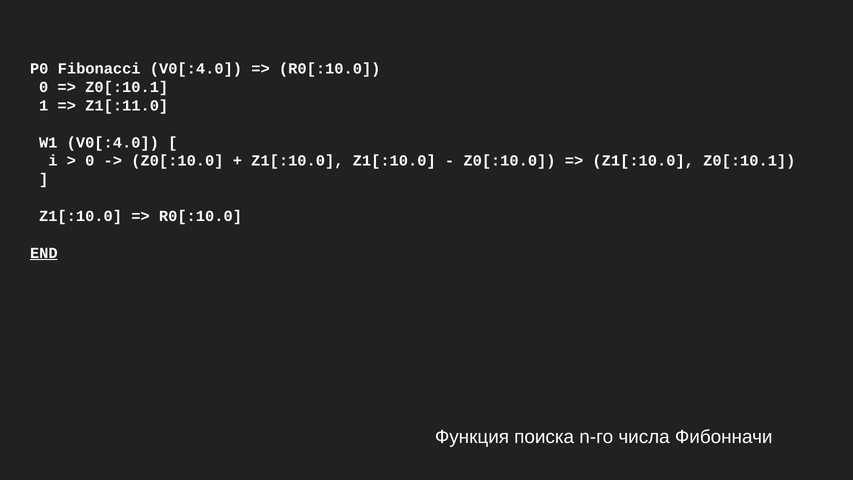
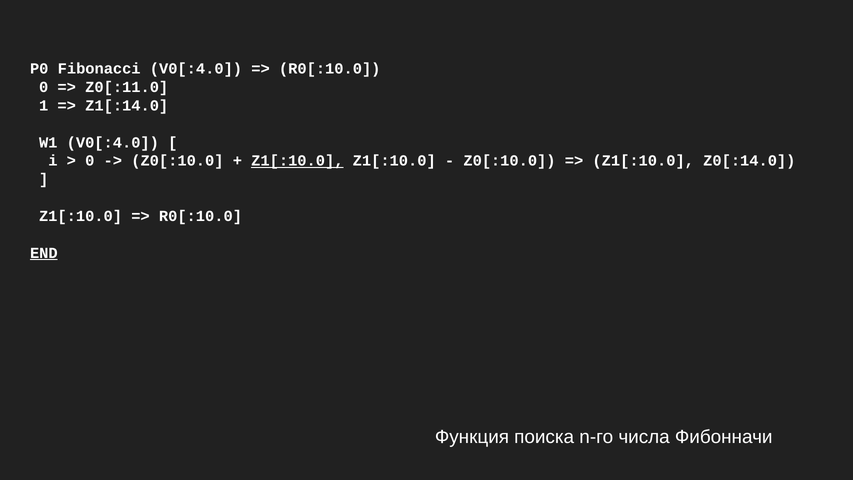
Z0[:10.1 at (127, 87): Z0[:10.1 -> Z0[:11.0
Z1[:11.0: Z1[:11.0 -> Z1[:14.0
Z1[:10.0 at (297, 161) underline: none -> present
Z1[:10.0 Z0[:10.1: Z0[:10.1 -> Z0[:14.0
